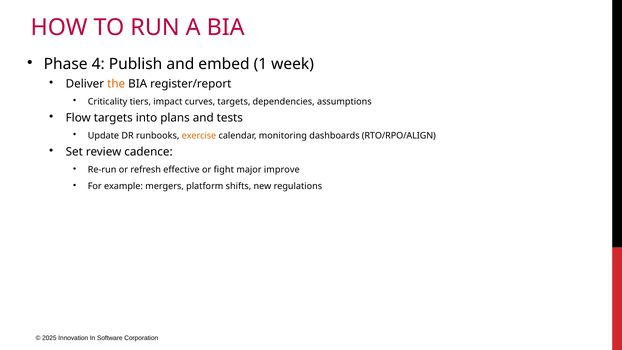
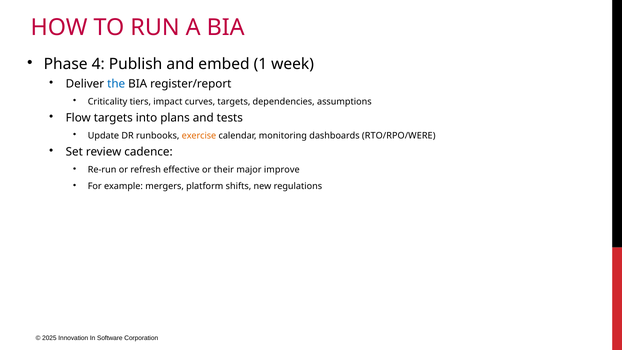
the colour: orange -> blue
RTO/RPO/ALIGN: RTO/RPO/ALIGN -> RTO/RPO/WERE
fight: fight -> their
